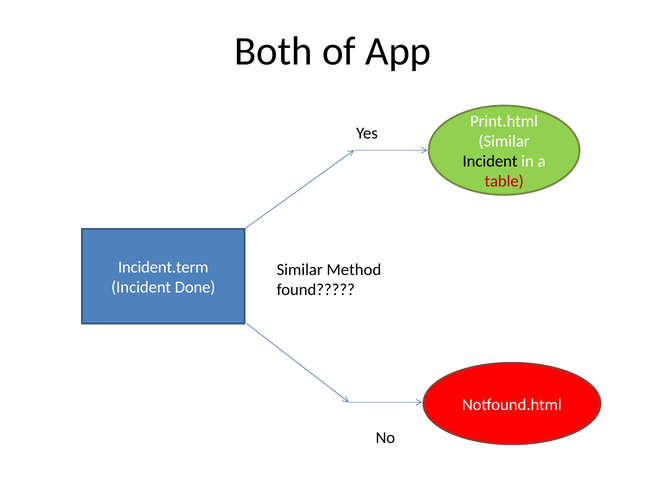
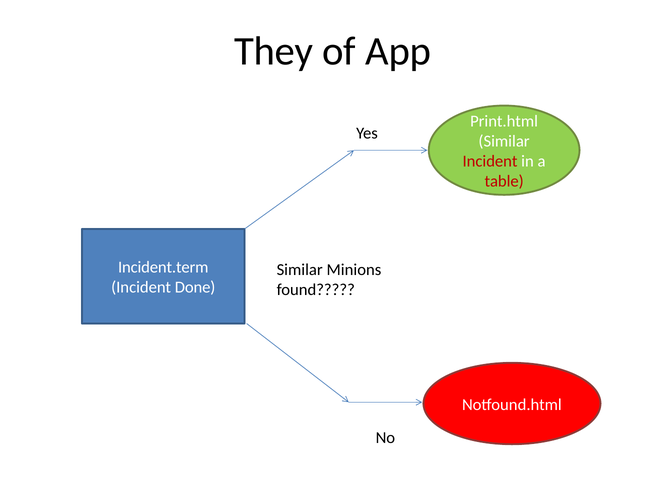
Both: Both -> They
Incident at (490, 161) colour: black -> red
Method: Method -> Minions
